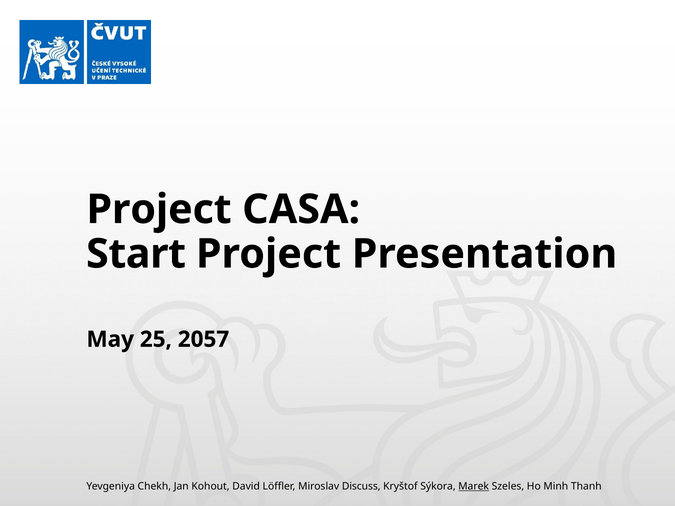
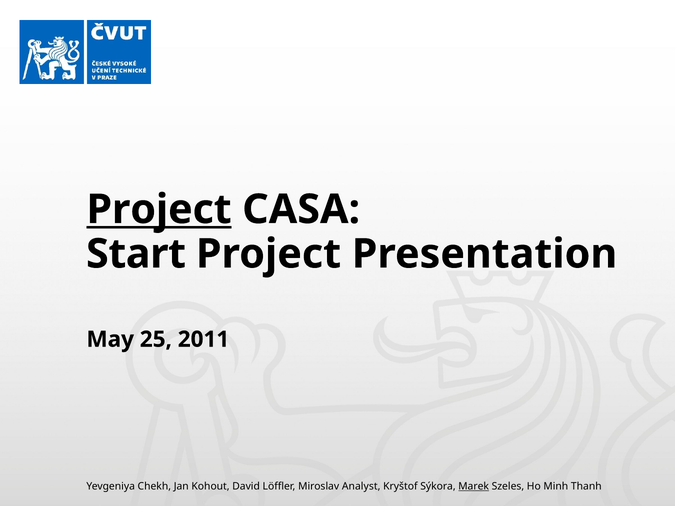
Project at (159, 210) underline: none -> present
2057: 2057 -> 2011
Discuss: Discuss -> Analyst
